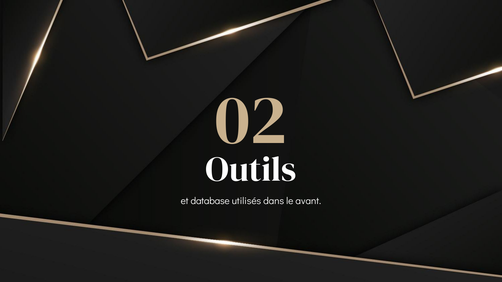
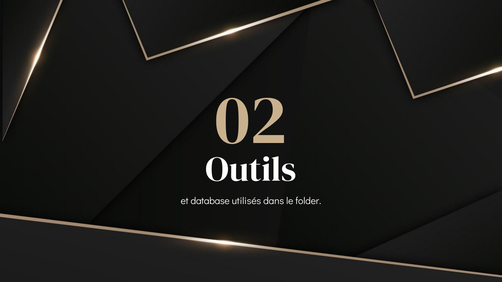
avant: avant -> folder
